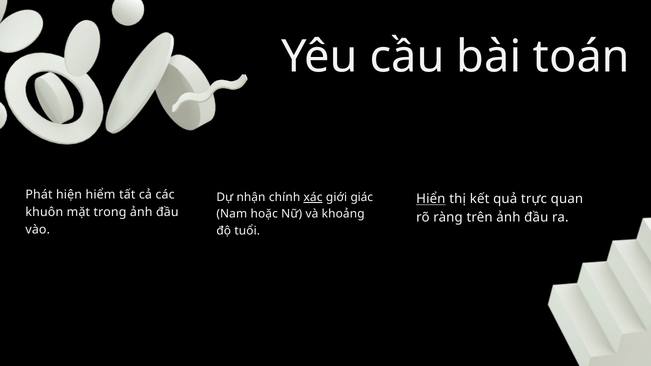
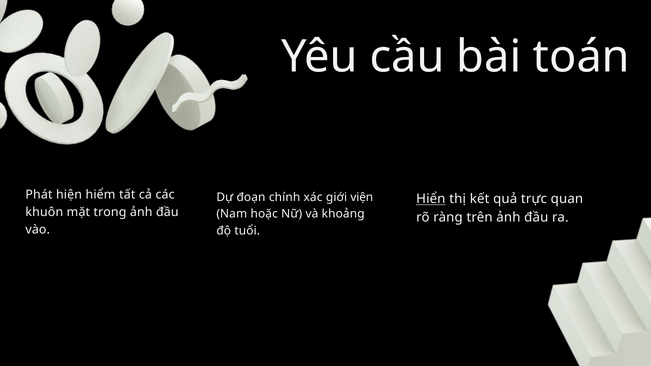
nhận: nhận -> đoạn
xác underline: present -> none
giác: giác -> viện
